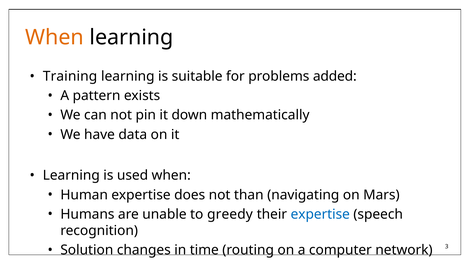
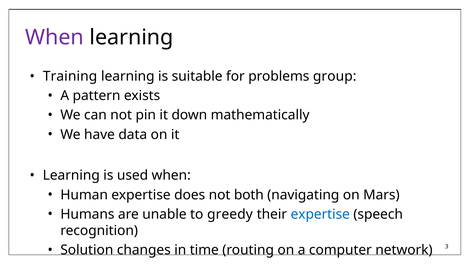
When at (54, 37) colour: orange -> purple
added: added -> group
than: than -> both
